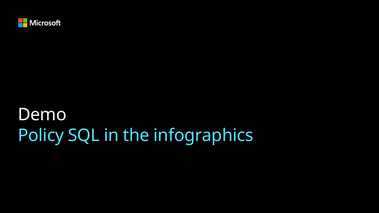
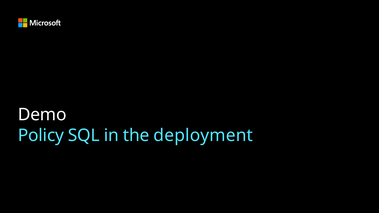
infographics: infographics -> deployment
